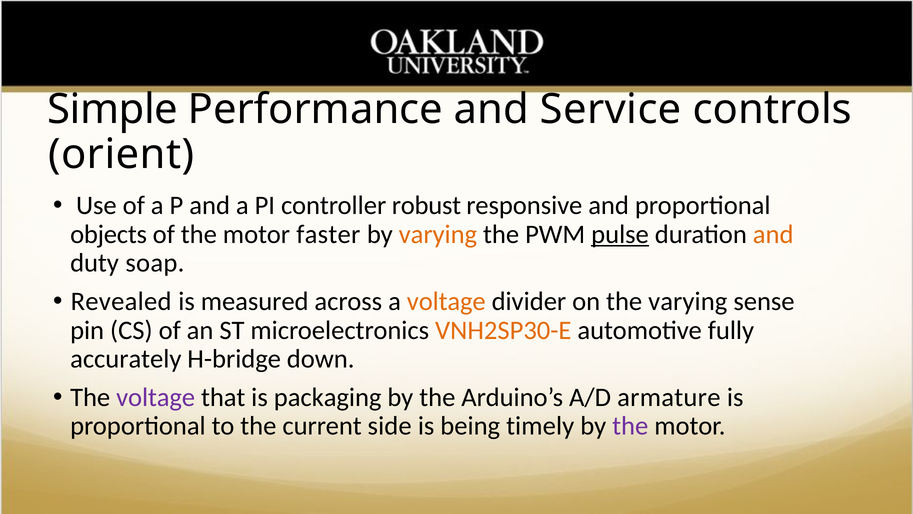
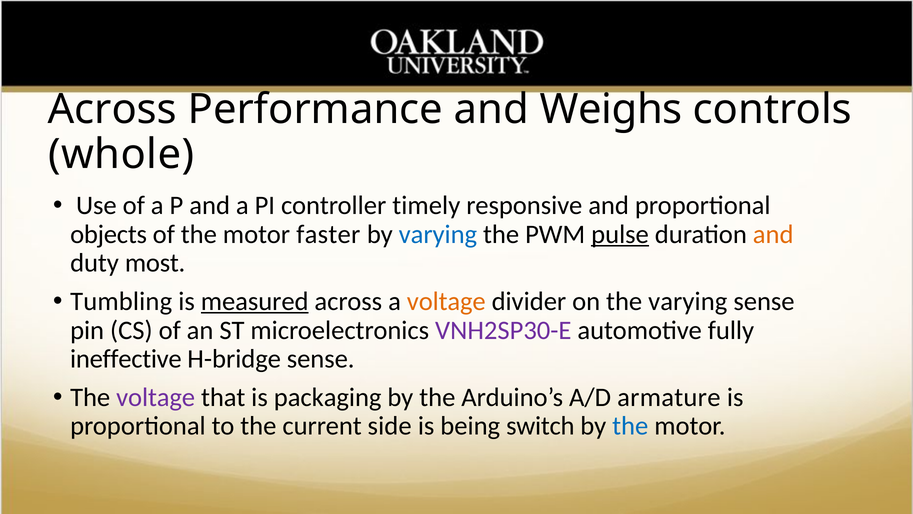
Simple at (113, 109): Simple -> Across
Service: Service -> Weighs
orient: orient -> whole
robust: robust -> timely
varying at (438, 234) colour: orange -> blue
soap: soap -> most
Revealed: Revealed -> Tumbling
measured underline: none -> present
VNH2SP30-E colour: orange -> purple
accurately: accurately -> ineffective
H-bridge down: down -> sense
timely: timely -> switch
the at (630, 426) colour: purple -> blue
